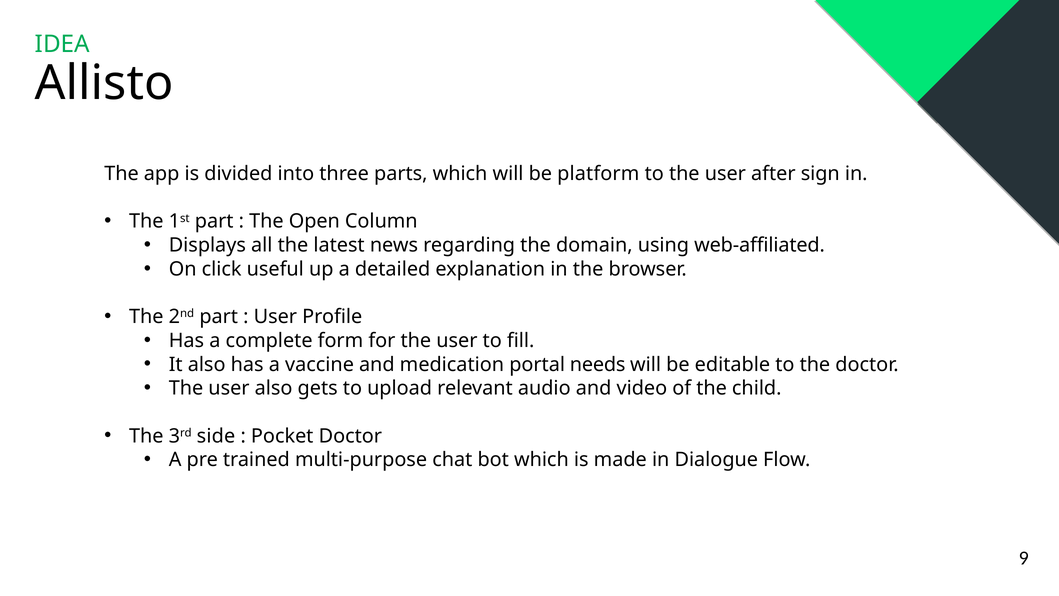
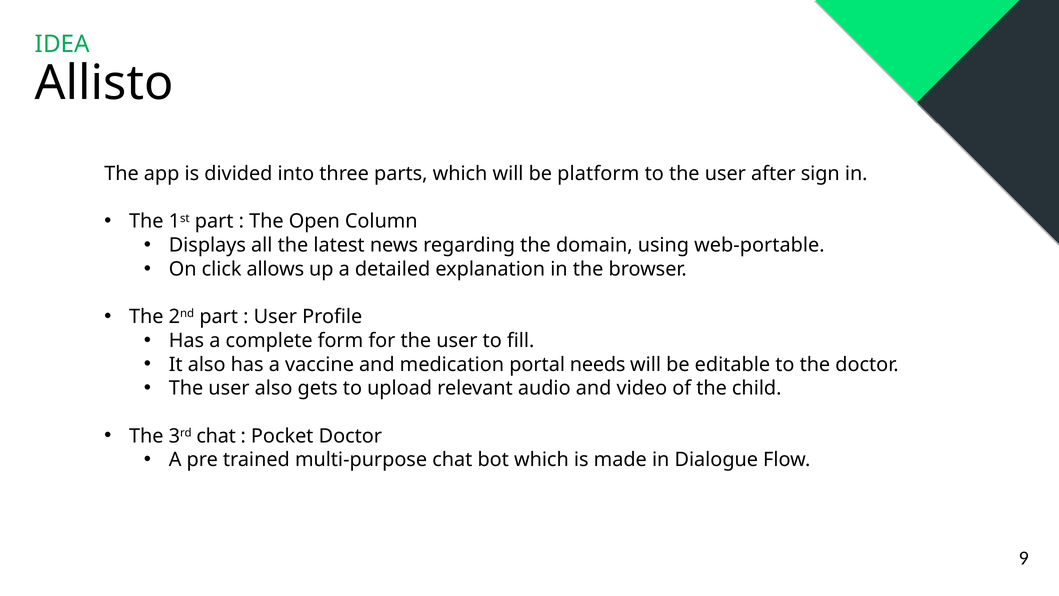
web-affiliated: web-affiliated -> web-portable
useful: useful -> allows
3rd side: side -> chat
